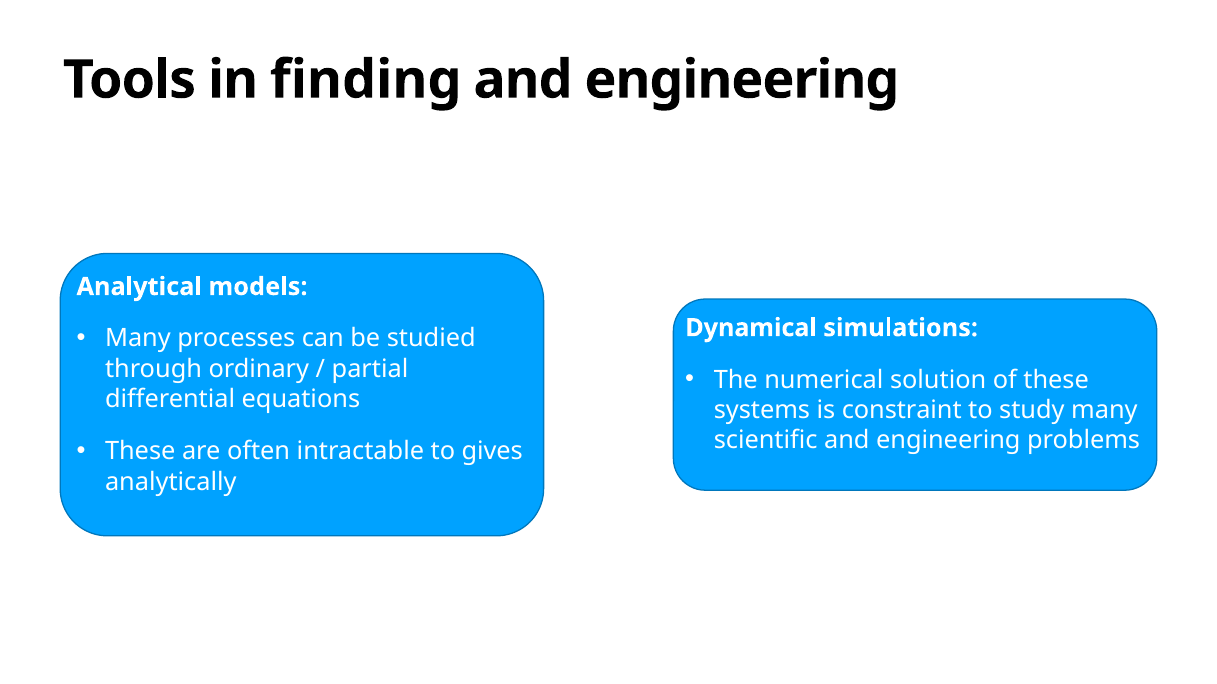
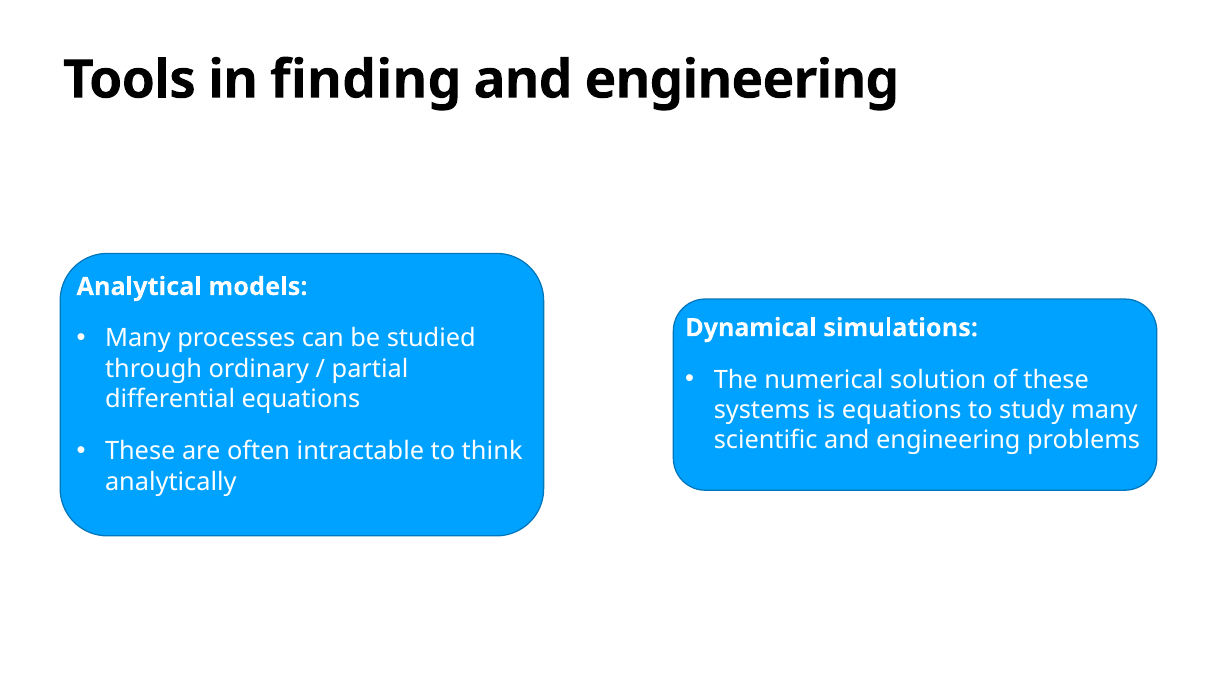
is constraint: constraint -> equations
gives: gives -> think
